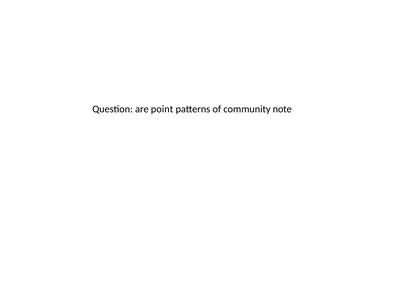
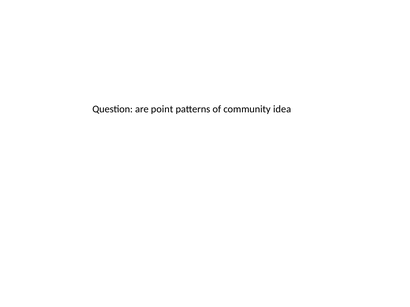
note: note -> idea
